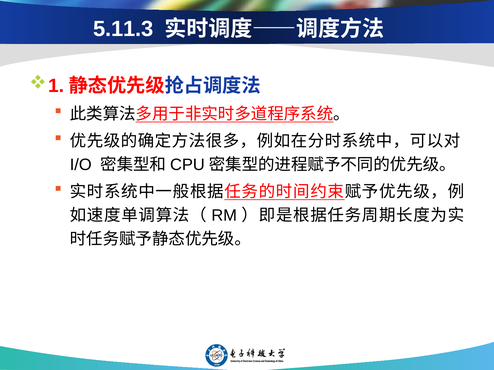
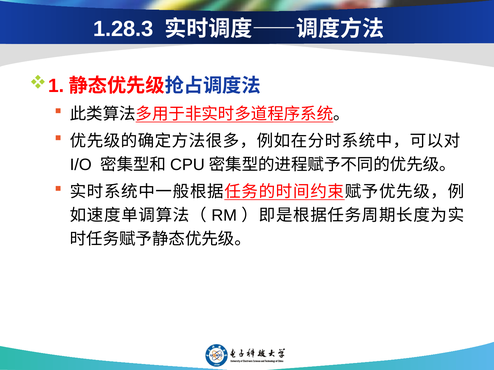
5.11.3: 5.11.3 -> 1.28.3
